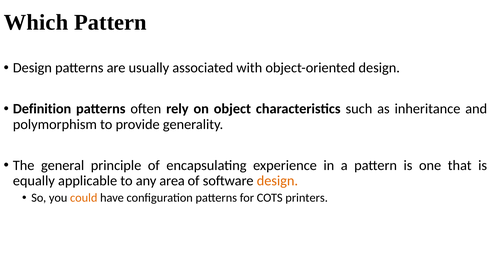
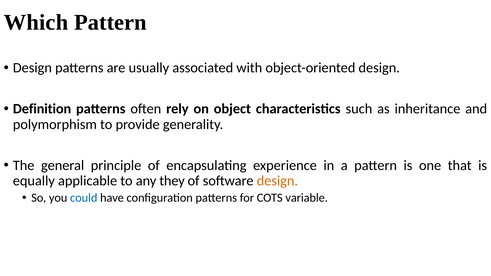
area: area -> they
could colour: orange -> blue
printers: printers -> variable
